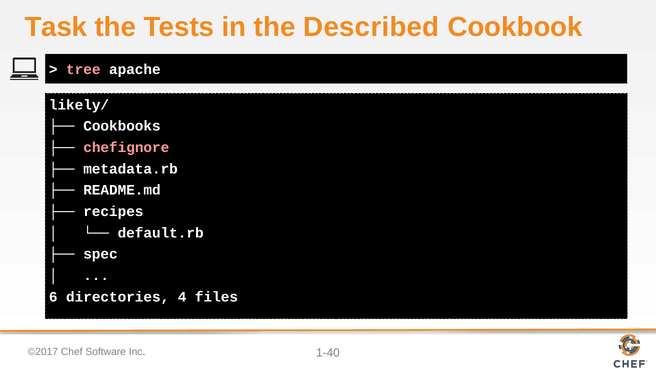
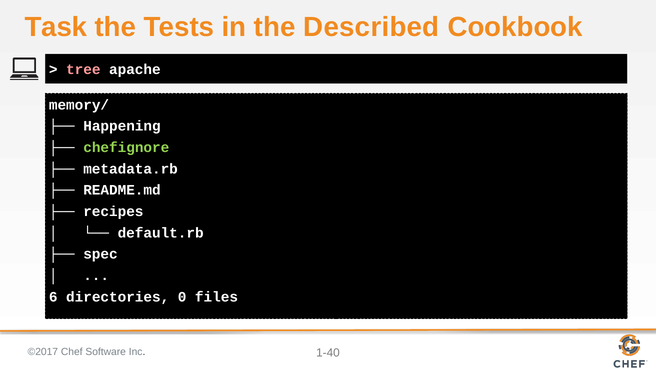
likely/: likely/ -> memory/
Cookbooks: Cookbooks -> Happening
chefignore colour: pink -> light green
4: 4 -> 0
